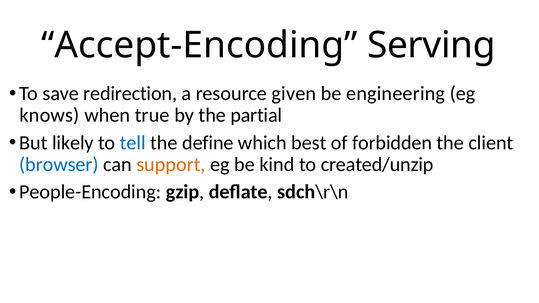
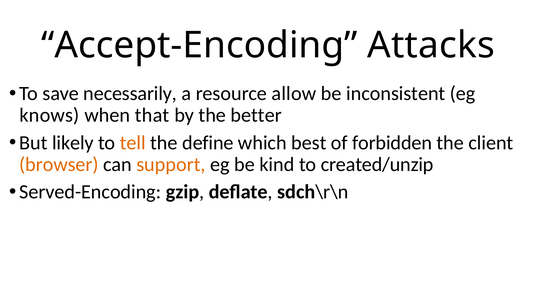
Serving: Serving -> Attacks
redirection: redirection -> necessarily
given: given -> allow
engineering: engineering -> inconsistent
true: true -> that
partial: partial -> better
tell colour: blue -> orange
browser colour: blue -> orange
People-Encoding: People-Encoding -> Served-Encoding
